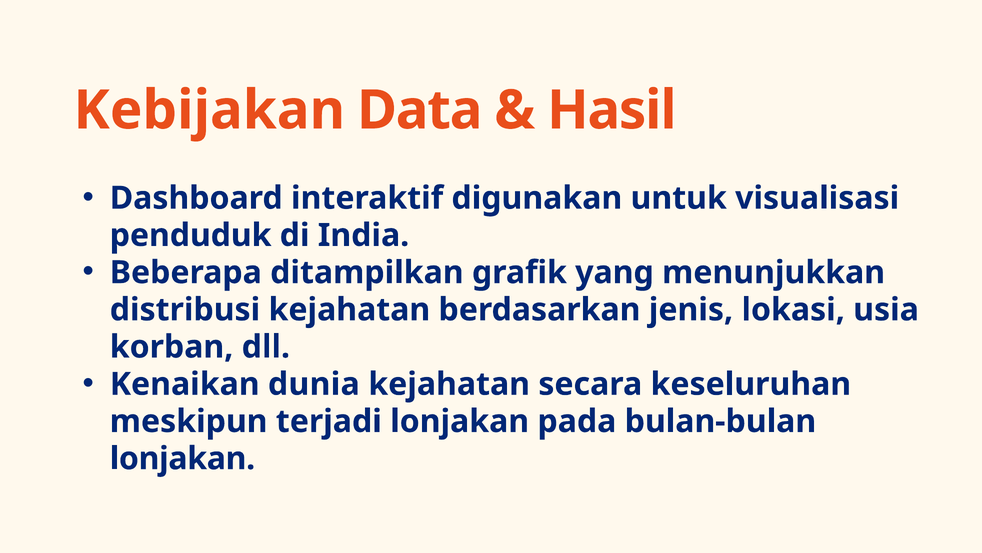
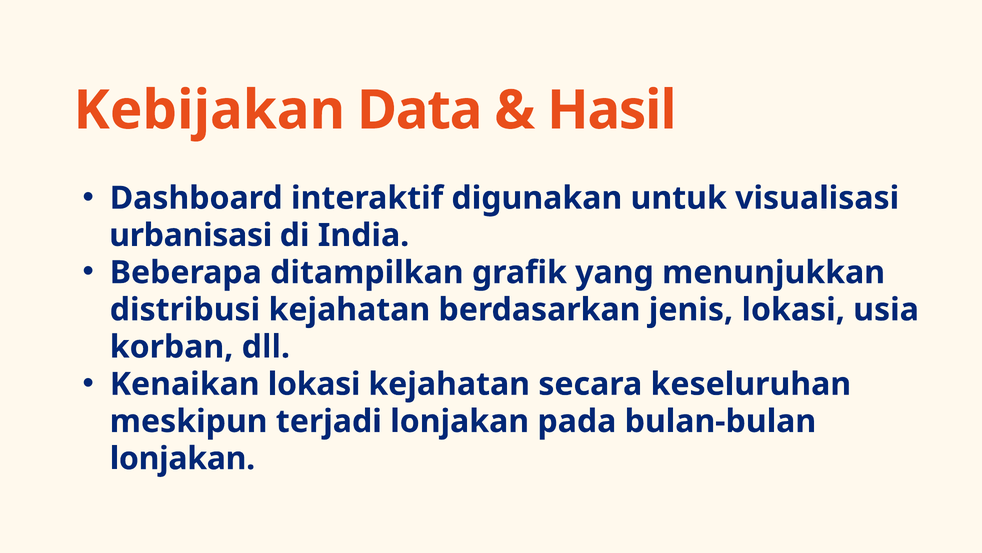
penduduk: penduduk -> urbanisasi
Kenaikan dunia: dunia -> lokasi
